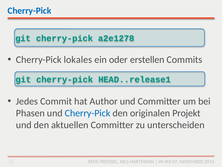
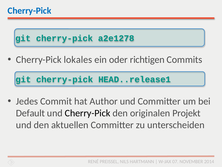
erstellen: erstellen -> richtigen
Phasen: Phasen -> Default
Cherry-Pick at (88, 113) colour: blue -> black
